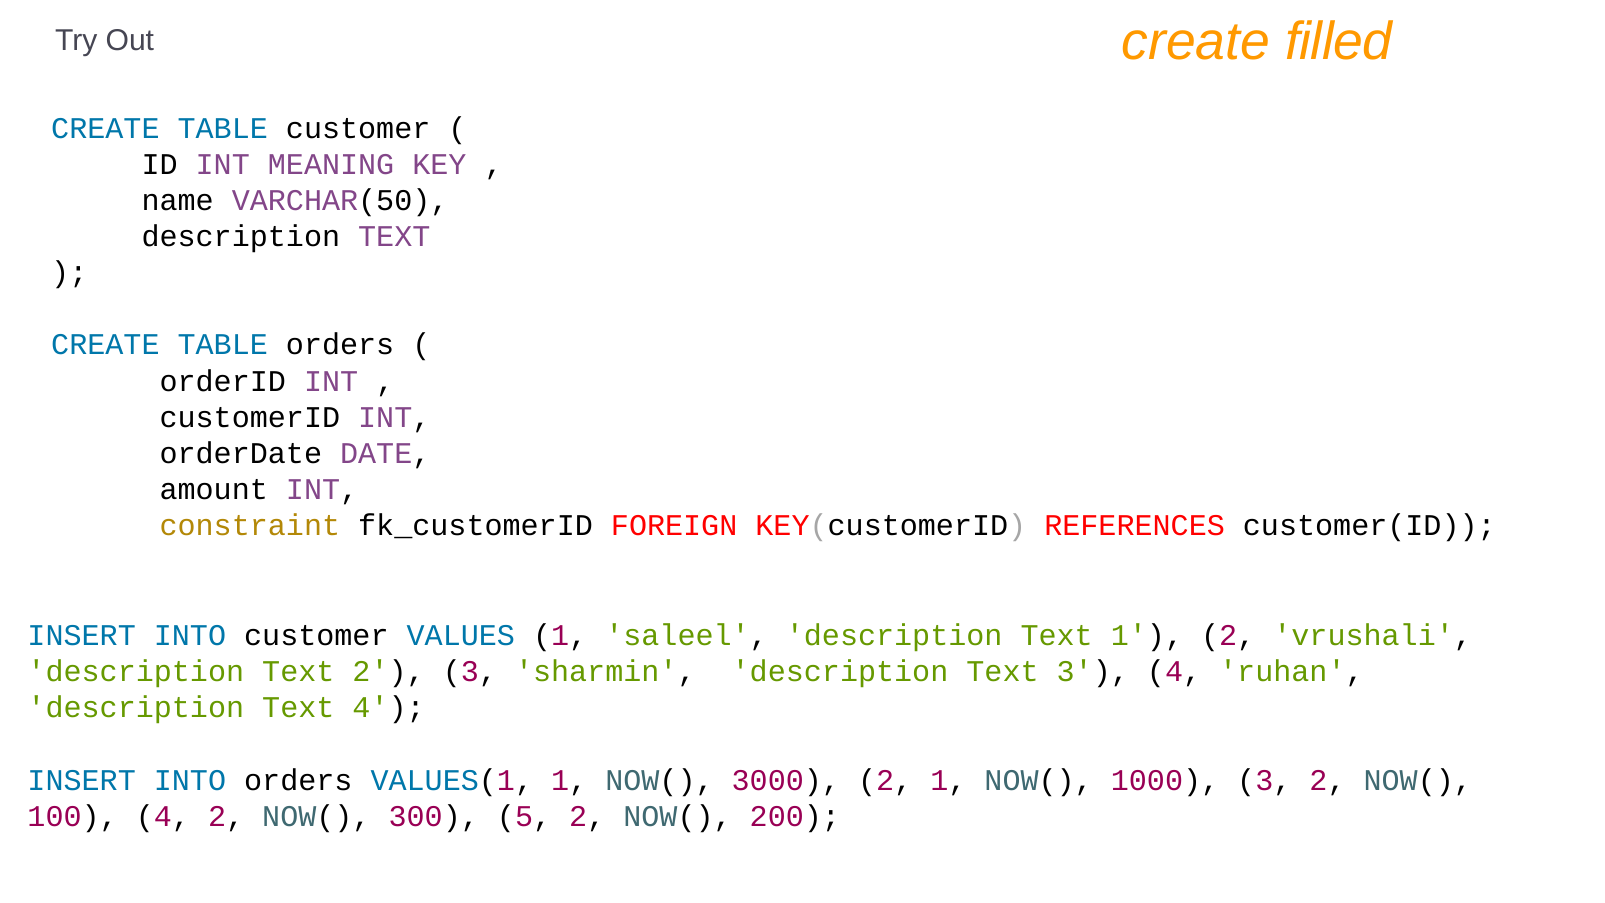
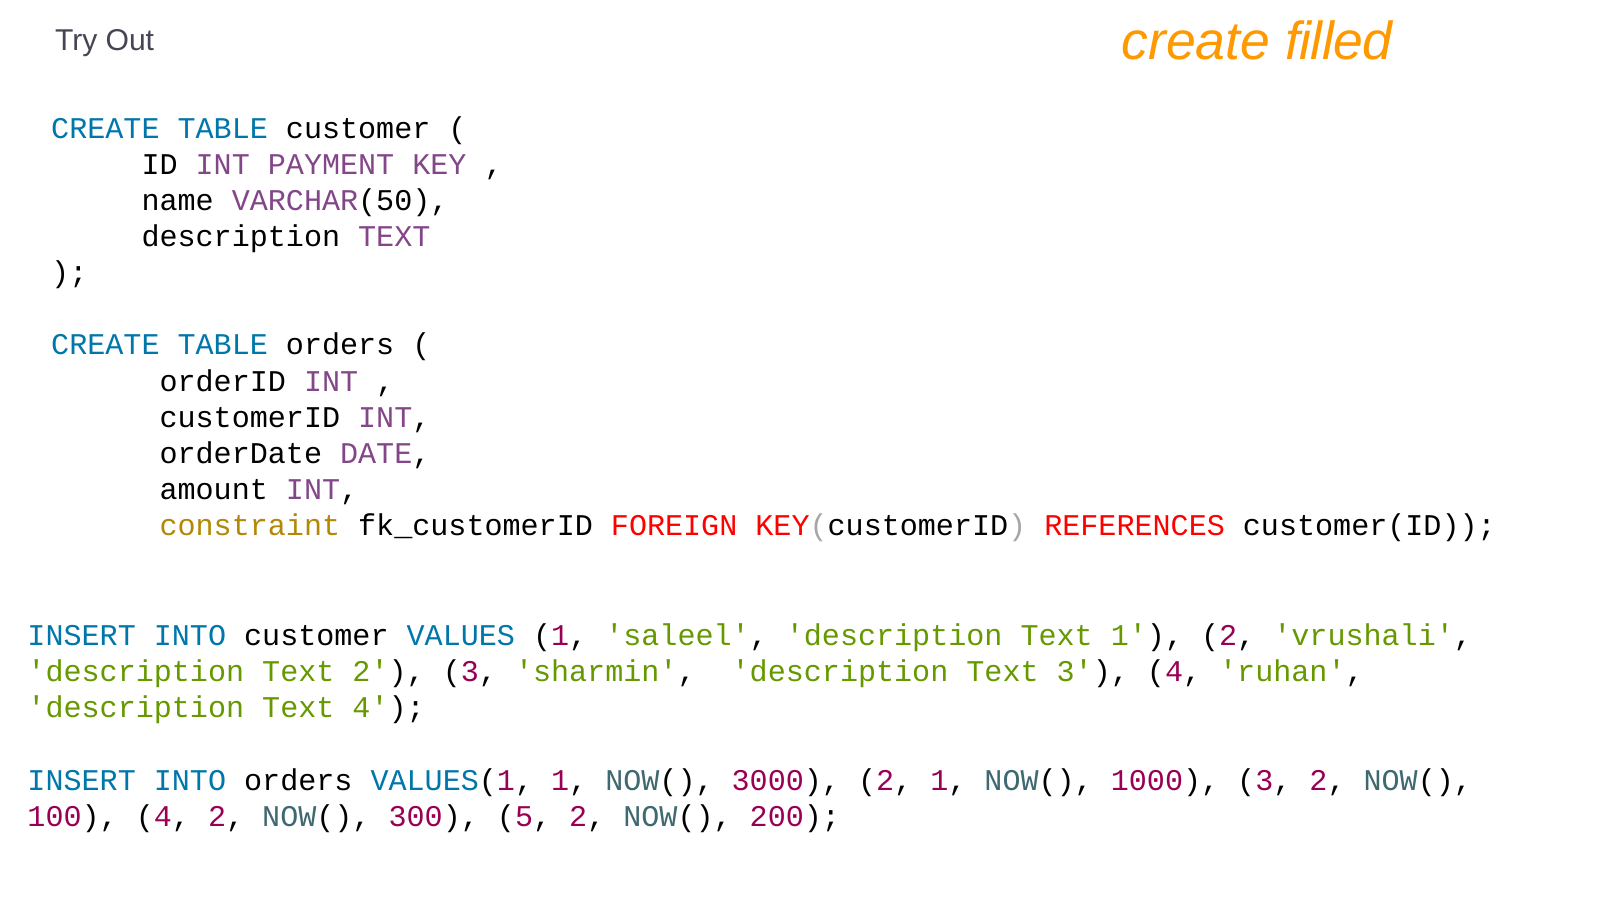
MEANING: MEANING -> PAYMENT
